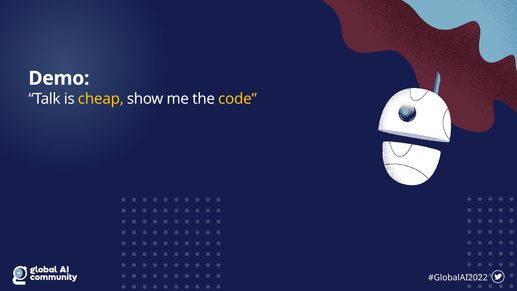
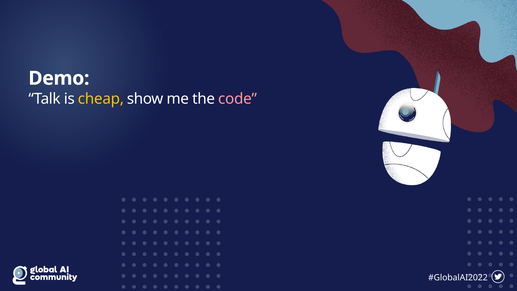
code colour: yellow -> pink
